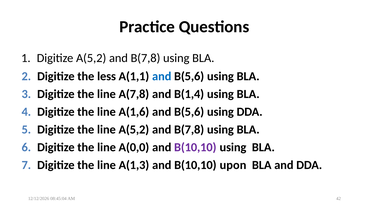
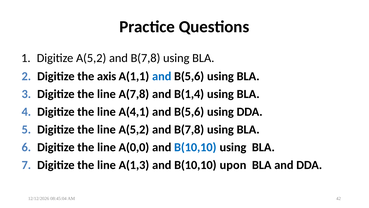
less: less -> axis
A(1,6: A(1,6 -> A(4,1
B(10,10 at (195, 147) colour: purple -> blue
